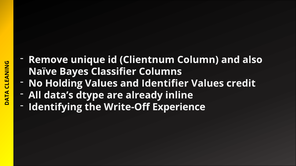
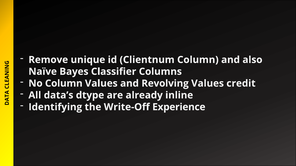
No Holding: Holding -> Column
Identifier: Identifier -> Revolving
